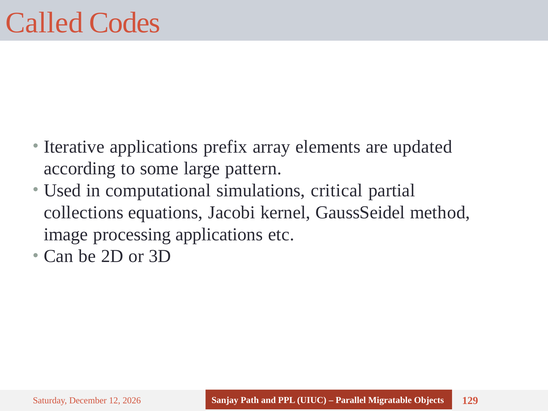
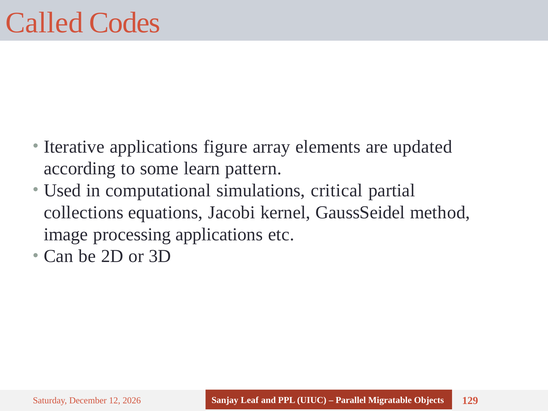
prefix: prefix -> figure
large: large -> learn
Path: Path -> Leaf
